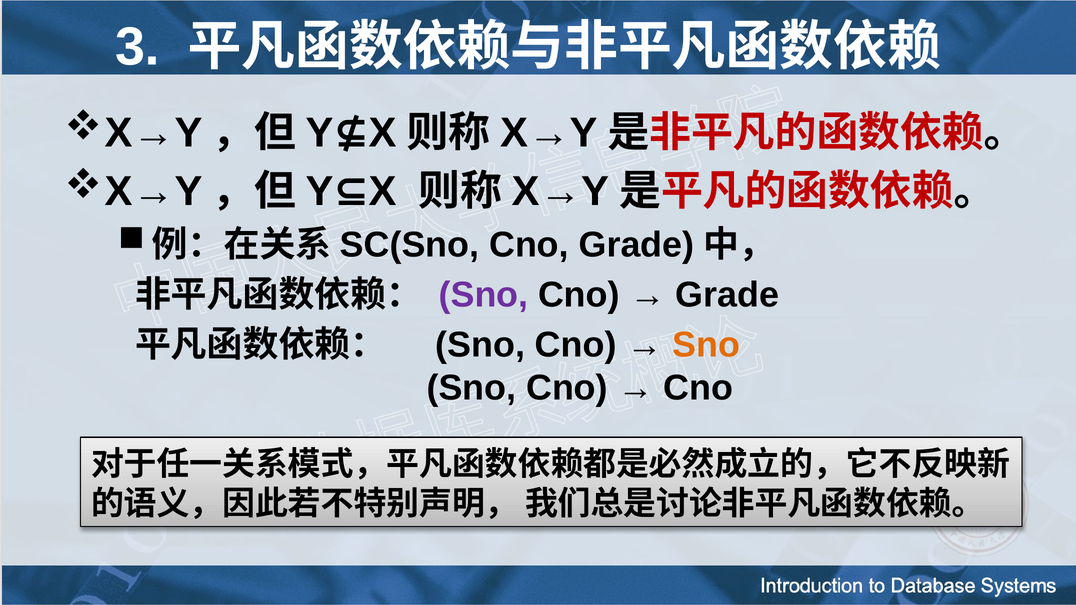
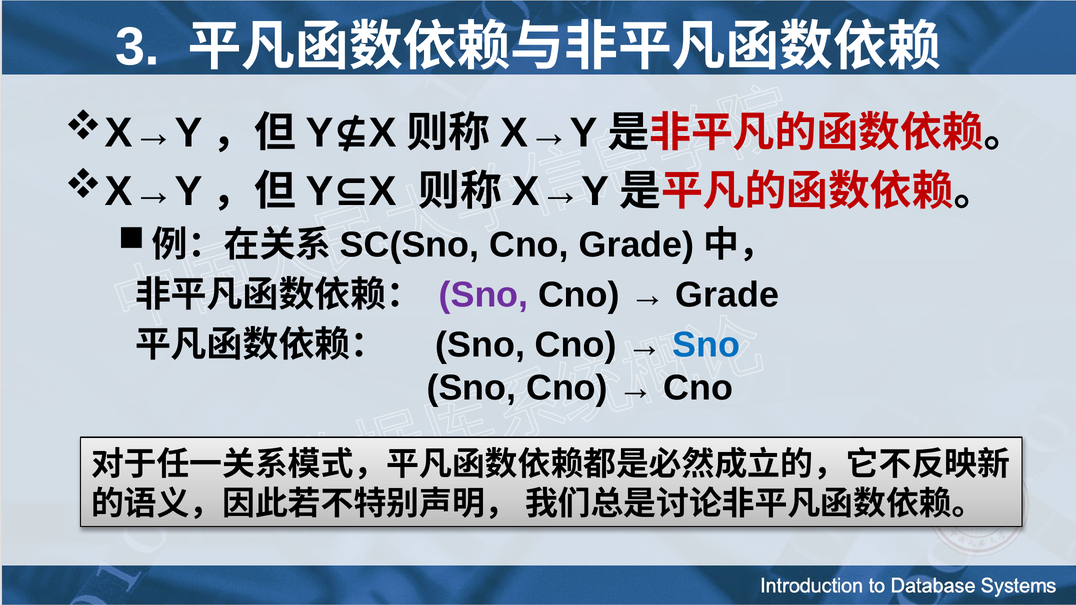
Sno at (706, 345) colour: orange -> blue
